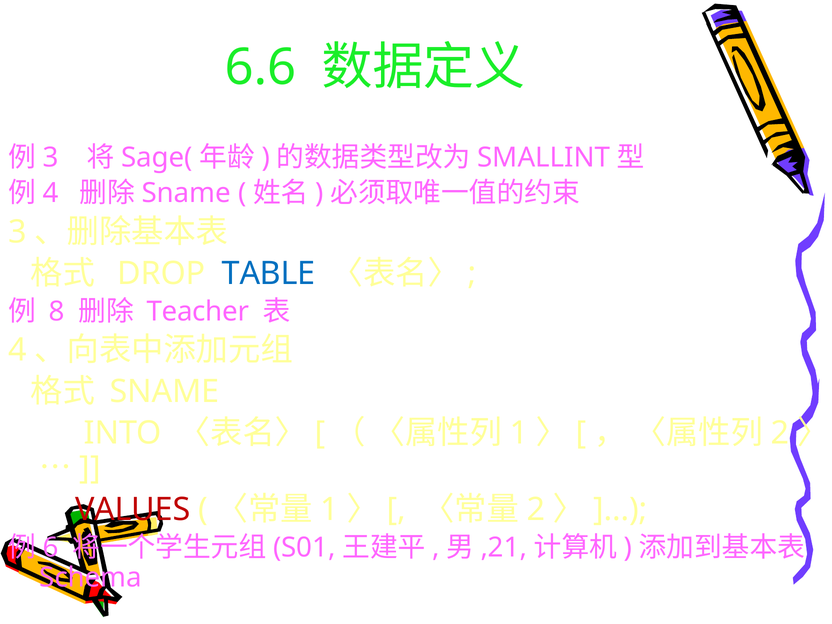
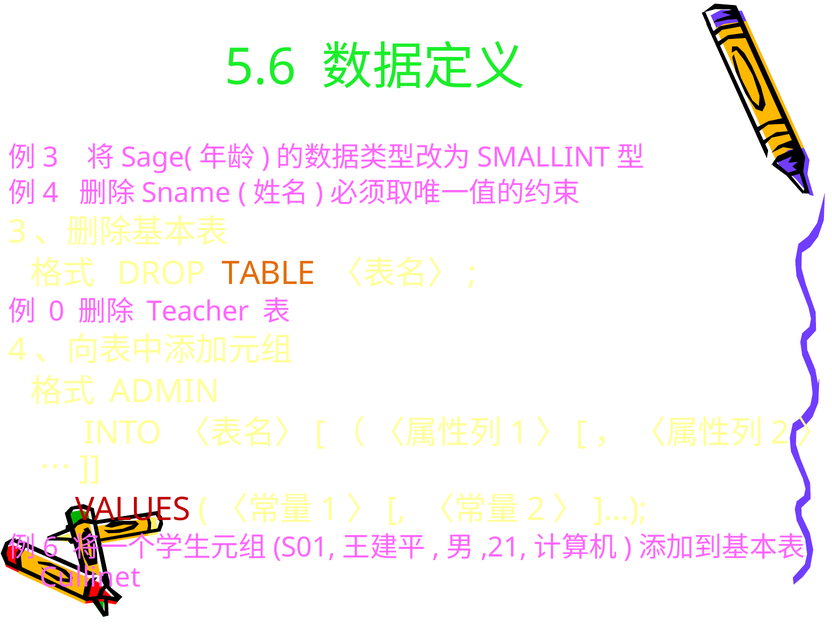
6.6: 6.6 -> 5.6
TABLE colour: blue -> orange
8: 8 -> 0
SNAME at (165, 392): SNAME -> ADMIN
Schema: Schema -> Cullinet
